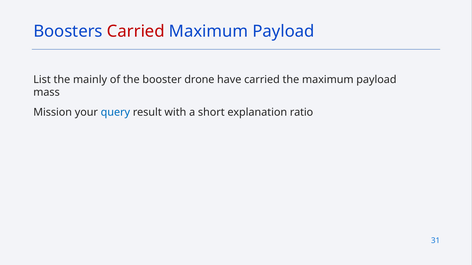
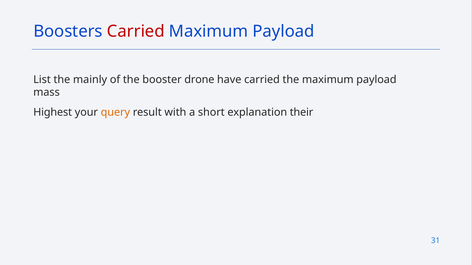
Mission: Mission -> Highest
query colour: blue -> orange
ratio: ratio -> their
